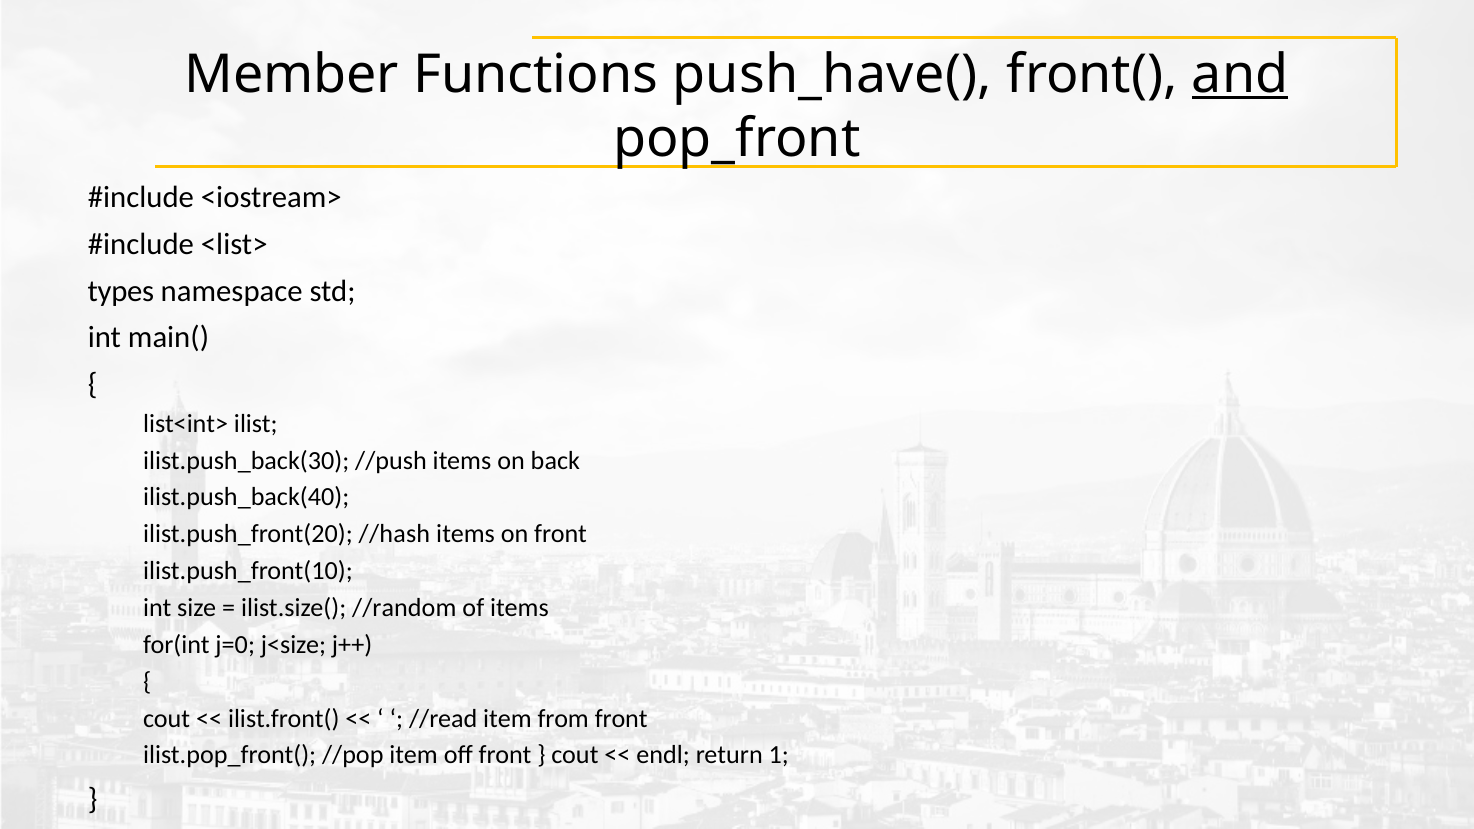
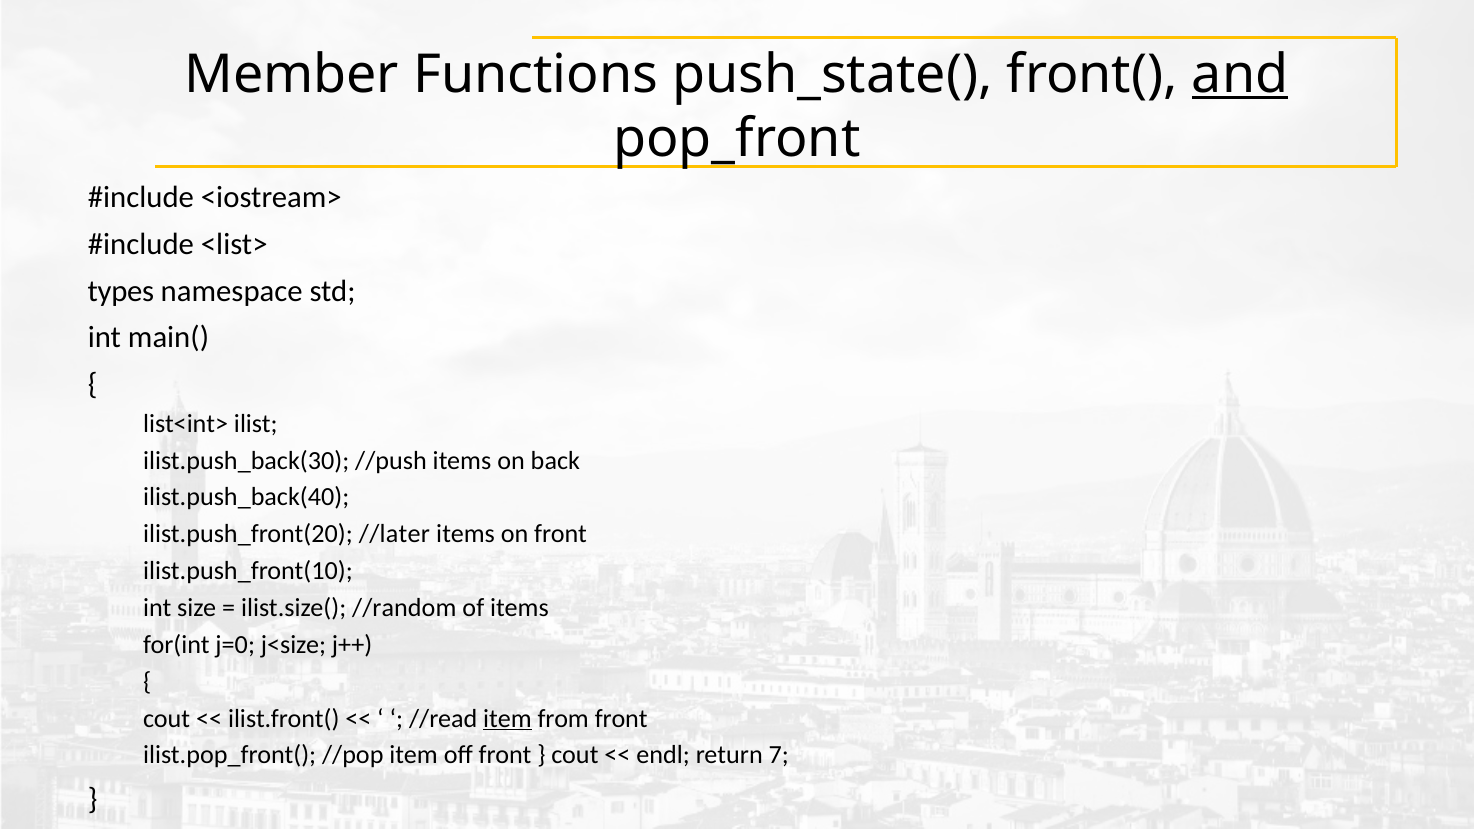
push_have(: push_have( -> push_state(
//hash: //hash -> //later
item at (507, 719) underline: none -> present
1: 1 -> 7
